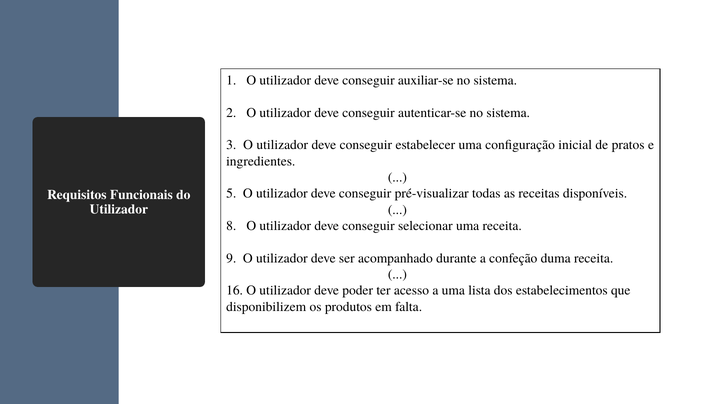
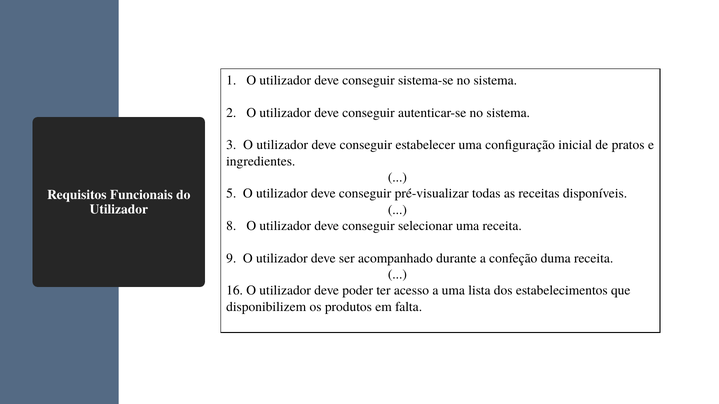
auxiliar-se: auxiliar-se -> sistema-se
